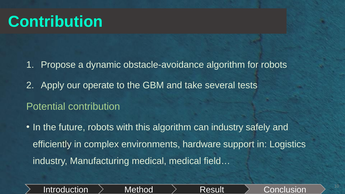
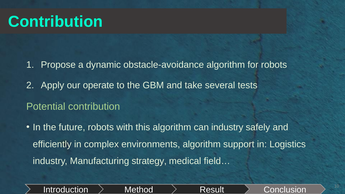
environments hardware: hardware -> algorithm
Manufacturing medical: medical -> strategy
